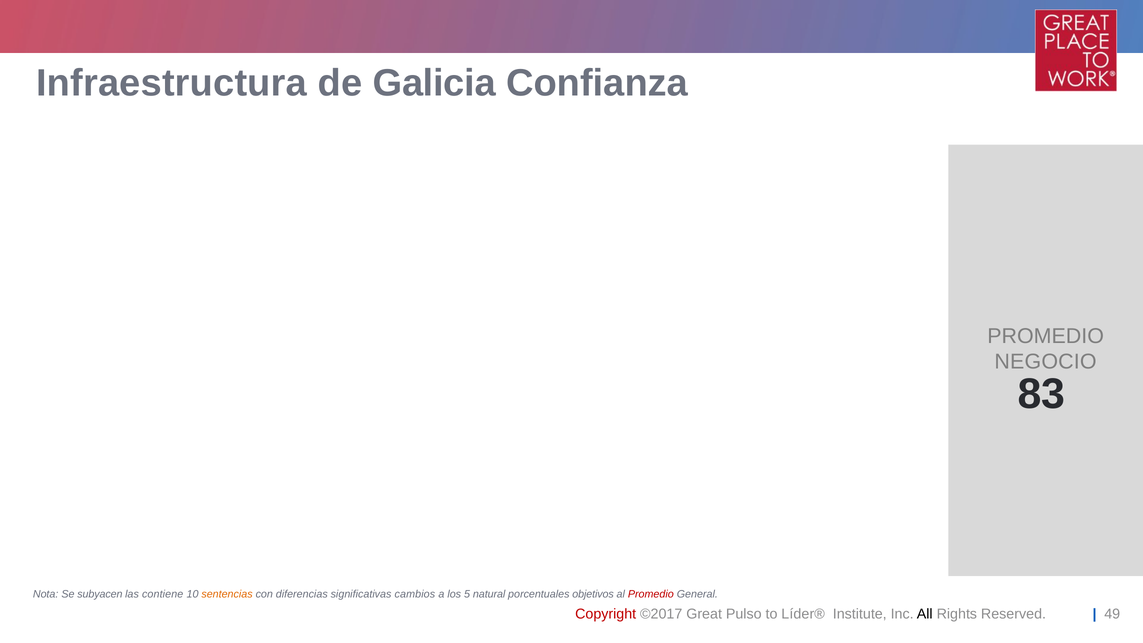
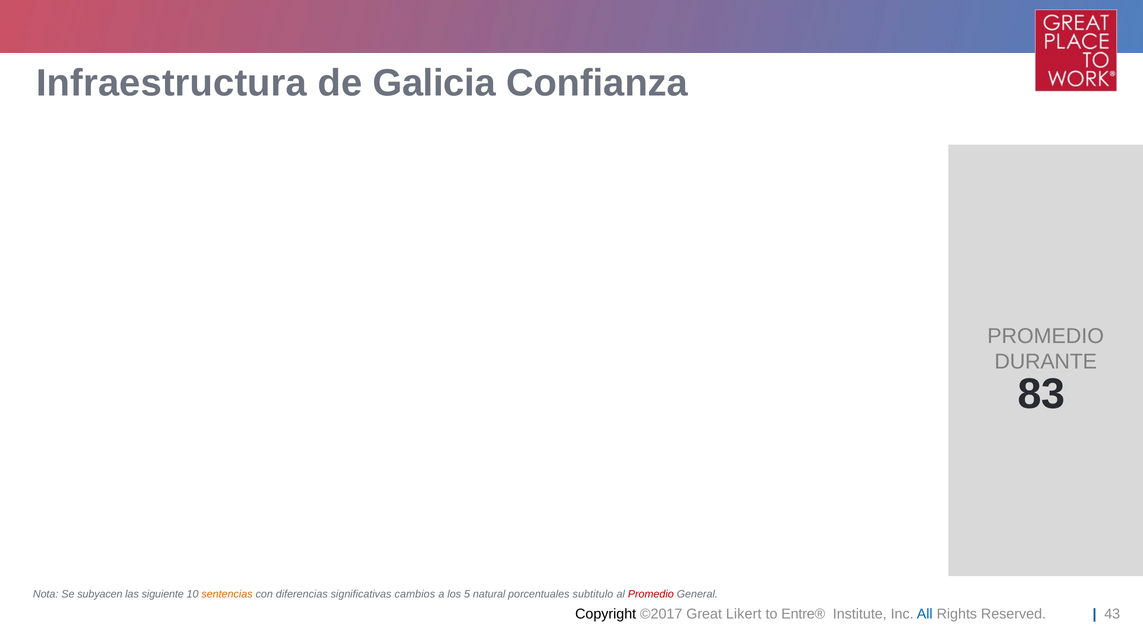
NEGOCIO: NEGOCIO -> DURANTE
contiene: contiene -> siguiente
objetivos: objetivos -> subtitulo
Copyright colour: red -> black
Pulso: Pulso -> Likert
Líder®: Líder® -> Entre®
All colour: black -> blue
49: 49 -> 43
